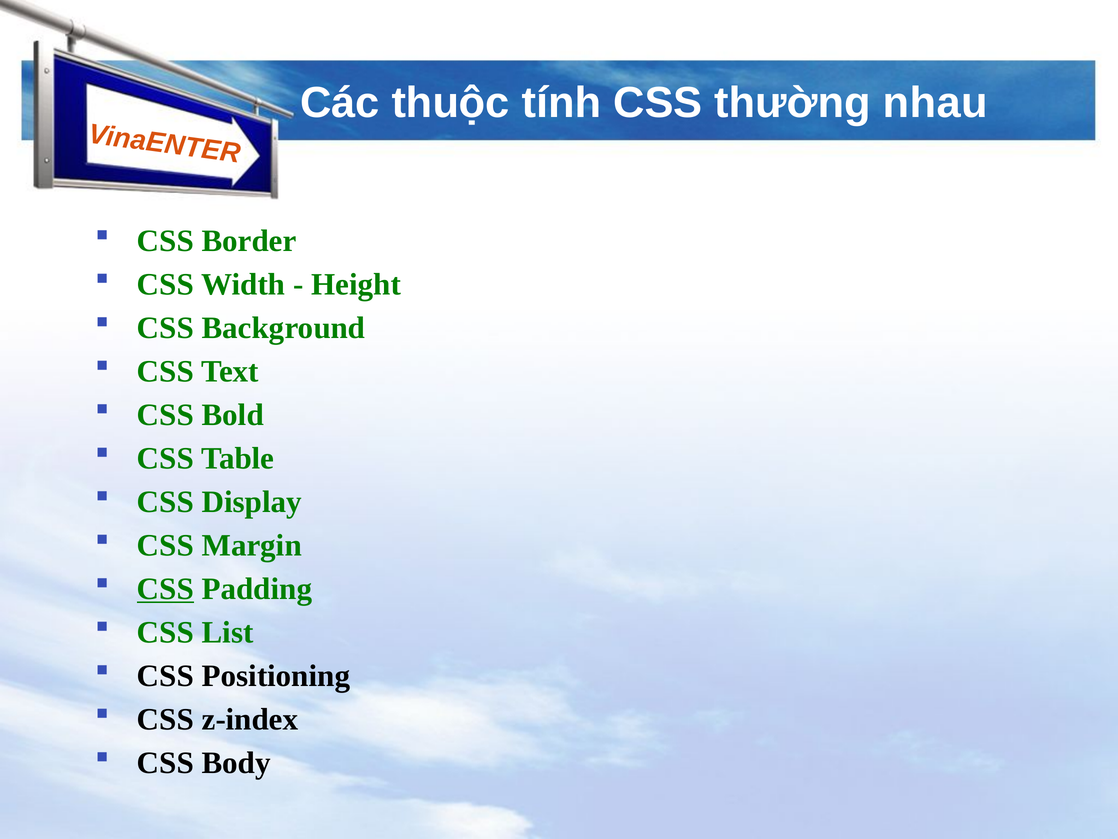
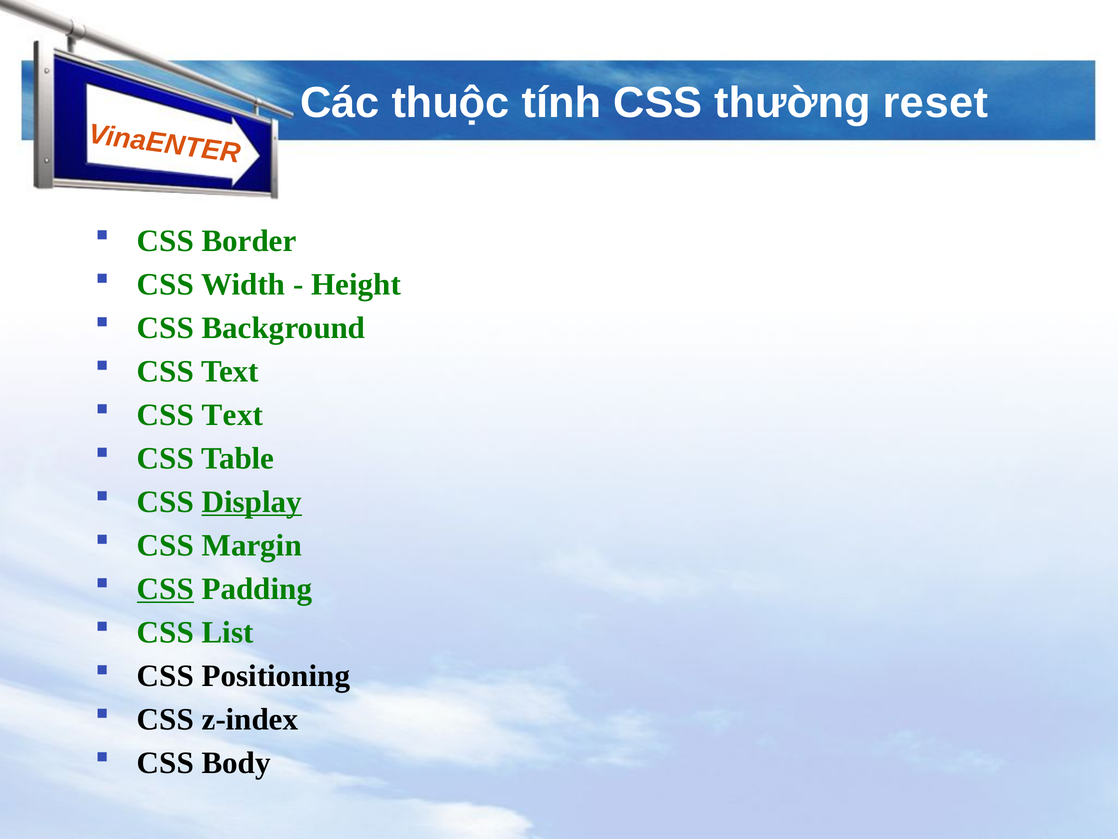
nhau: nhau -> reset
Bold at (233, 415): Bold -> Text
Display underline: none -> present
